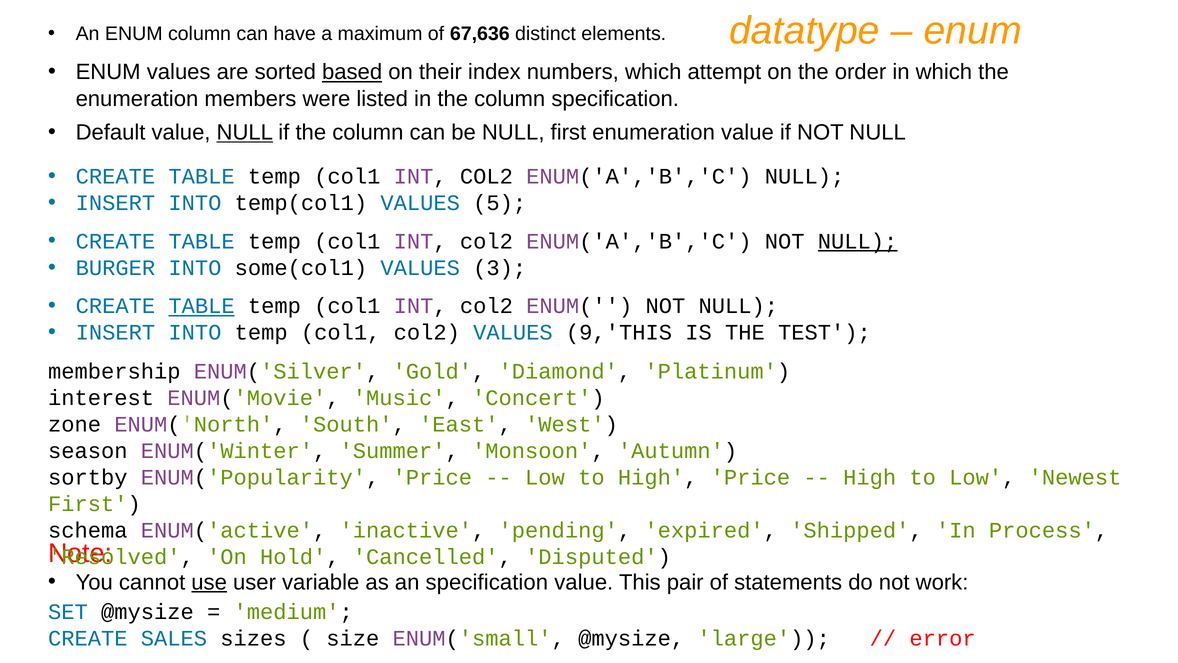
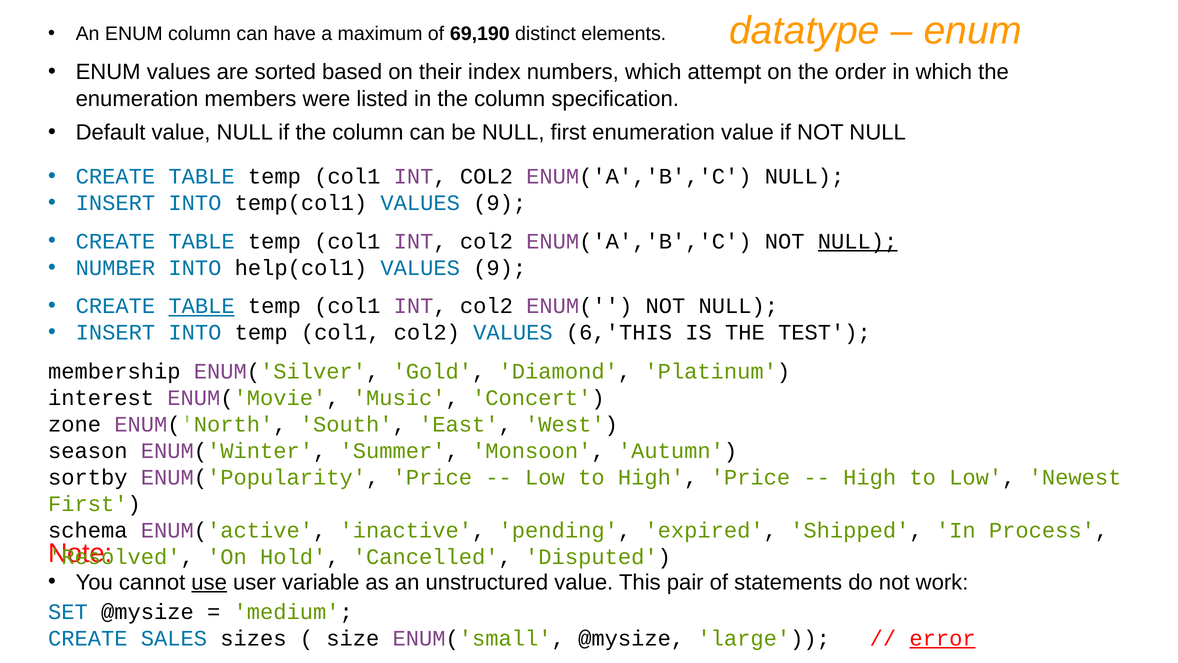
67,636: 67,636 -> 69,190
based underline: present -> none
NULL at (245, 133) underline: present -> none
temp(col1 VALUES 5: 5 -> 9
BURGER: BURGER -> NUMBER
some(col1: some(col1 -> help(col1
3 at (500, 268): 3 -> 9
9,'THIS: 9,'THIS -> 6,'THIS
an specification: specification -> unstructured
error underline: none -> present
